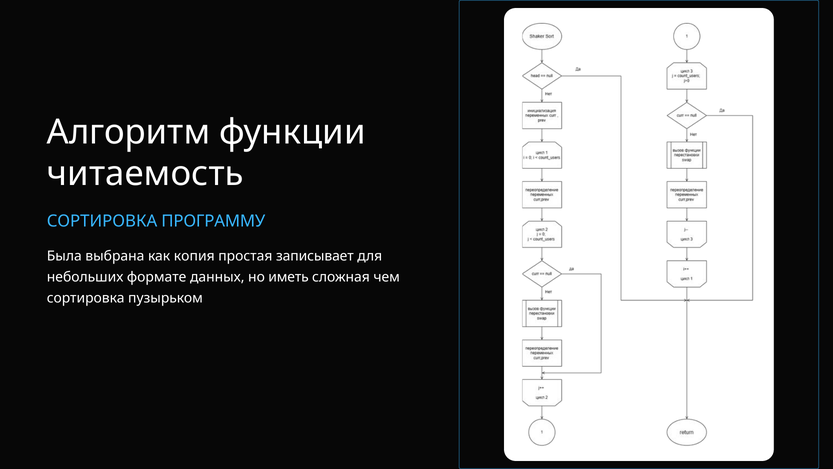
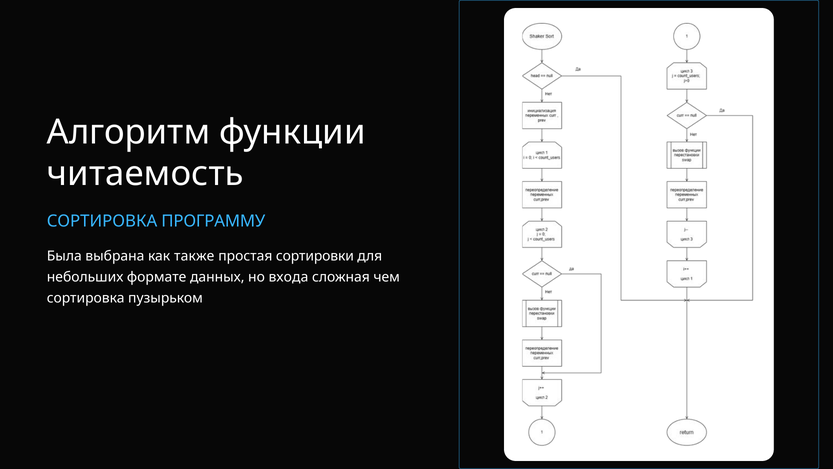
копия: копия -> также
записывает: записывает -> сортировки
иметь: иметь -> входа
